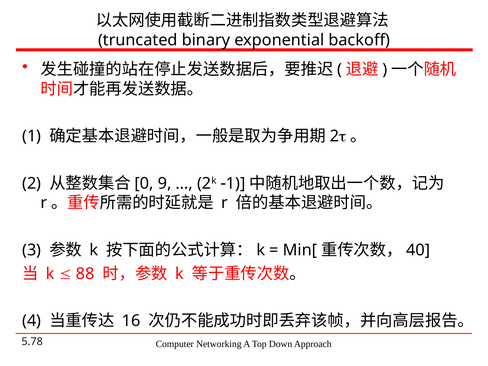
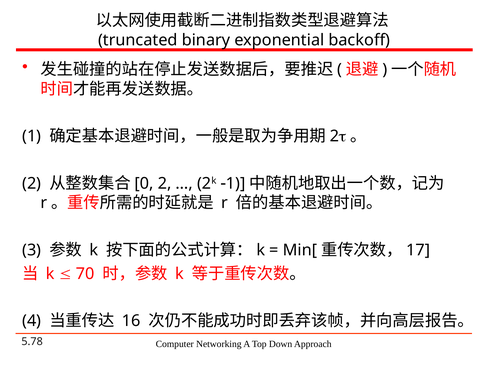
9 at (165, 183): 9 -> 2
40: 40 -> 17
88: 88 -> 70
